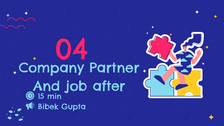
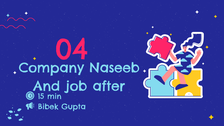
Partner: Partner -> Naseeb
